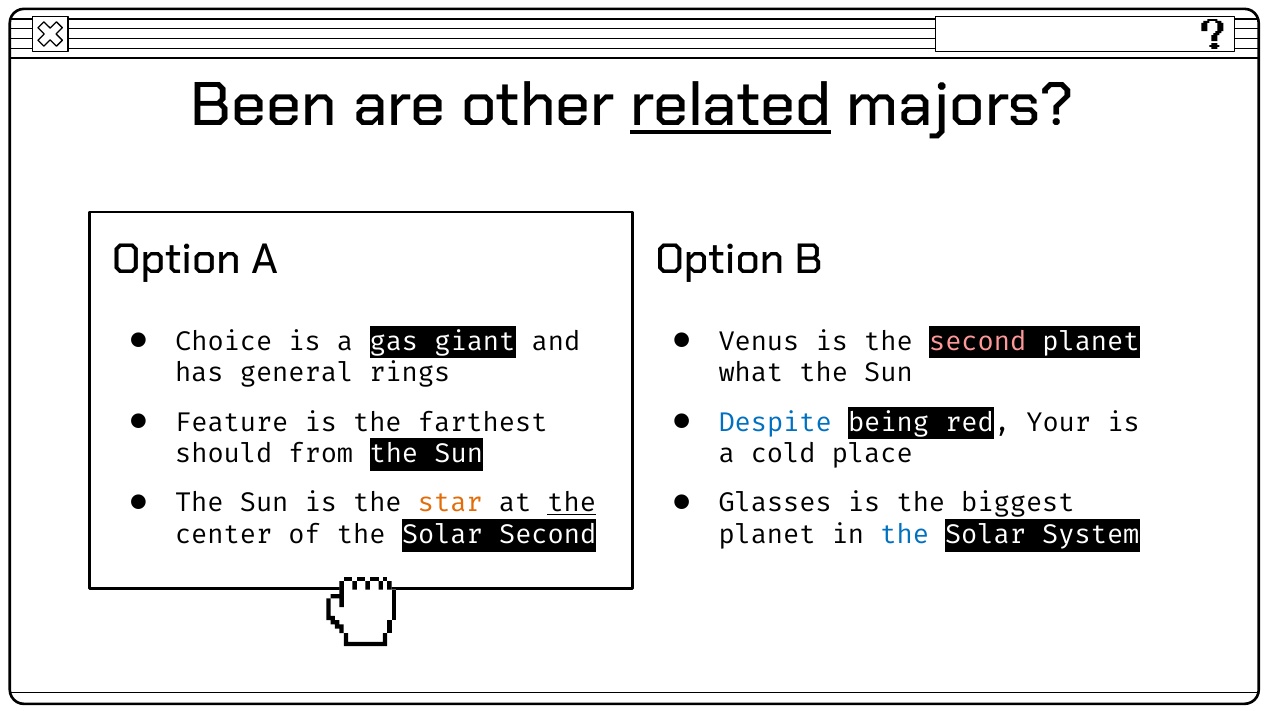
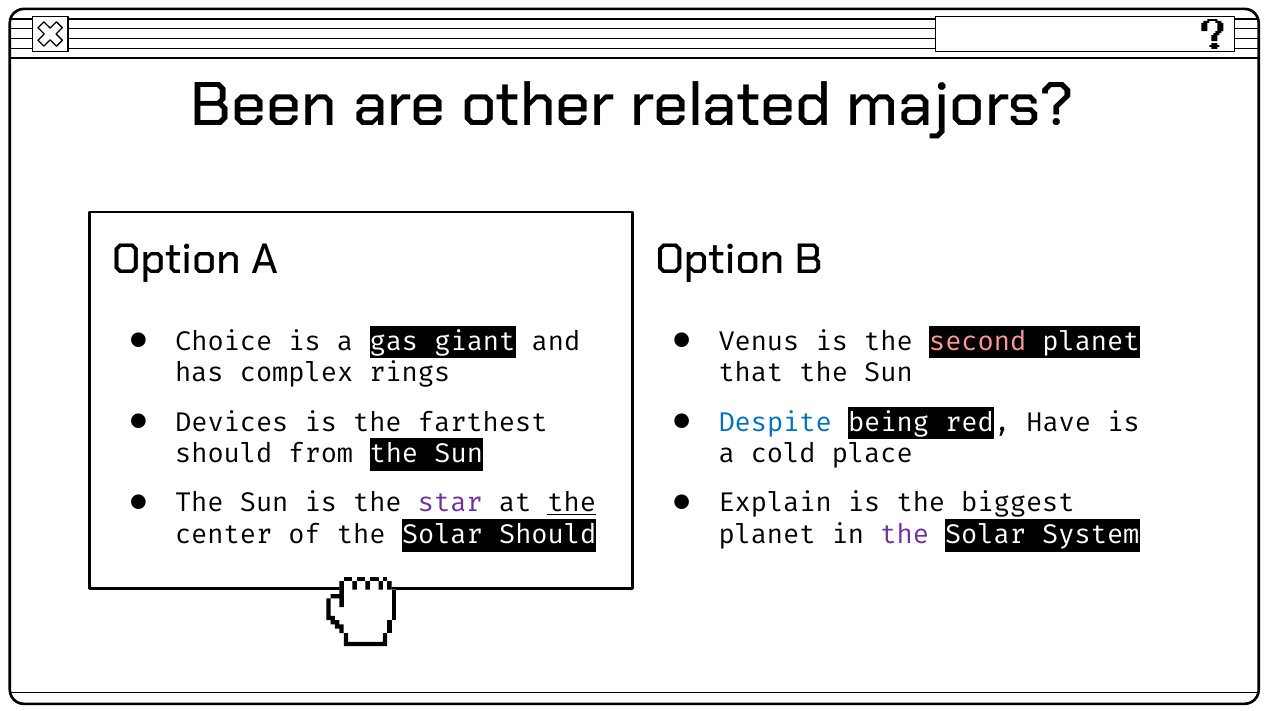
related underline: present -> none
general: general -> complex
what: what -> that
Feature: Feature -> Devices
Your: Your -> Have
star colour: orange -> purple
Glasses: Glasses -> Explain
Solar Second: Second -> Should
the at (905, 535) colour: blue -> purple
